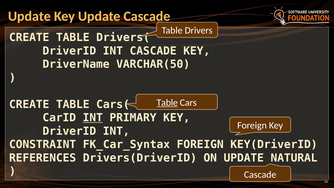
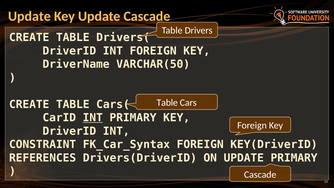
INT CASCADE: CASCADE -> FOREIGN
Table at (167, 102) underline: present -> none
UPDATE NATURAL: NATURAL -> PRIMARY
